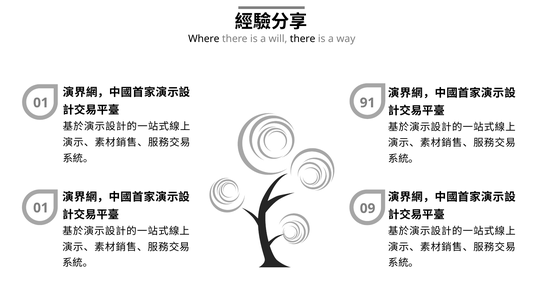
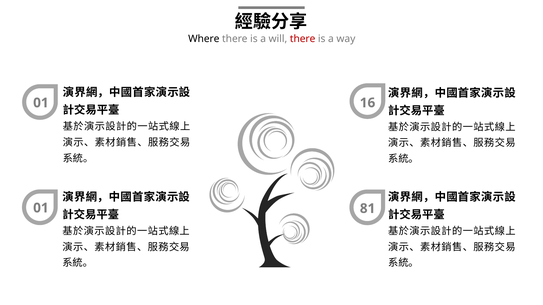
there at (303, 39) colour: black -> red
91: 91 -> 16
09: 09 -> 81
